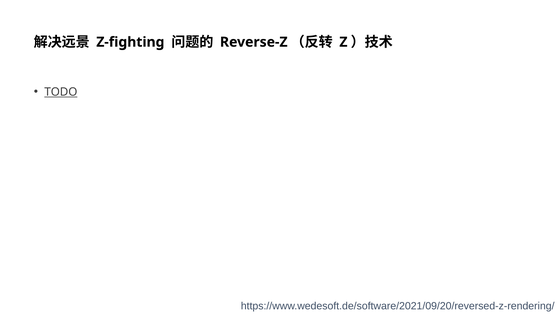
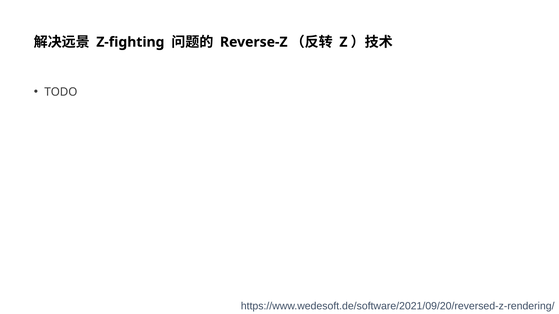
TODO underline: present -> none
